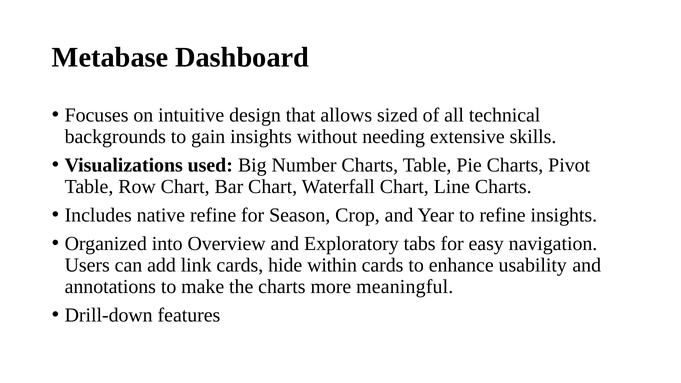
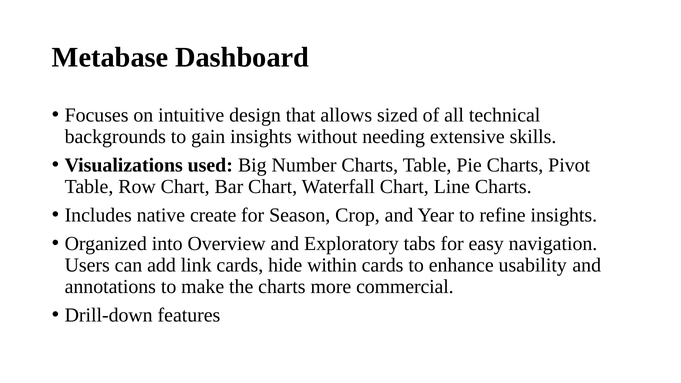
native refine: refine -> create
meaningful: meaningful -> commercial
